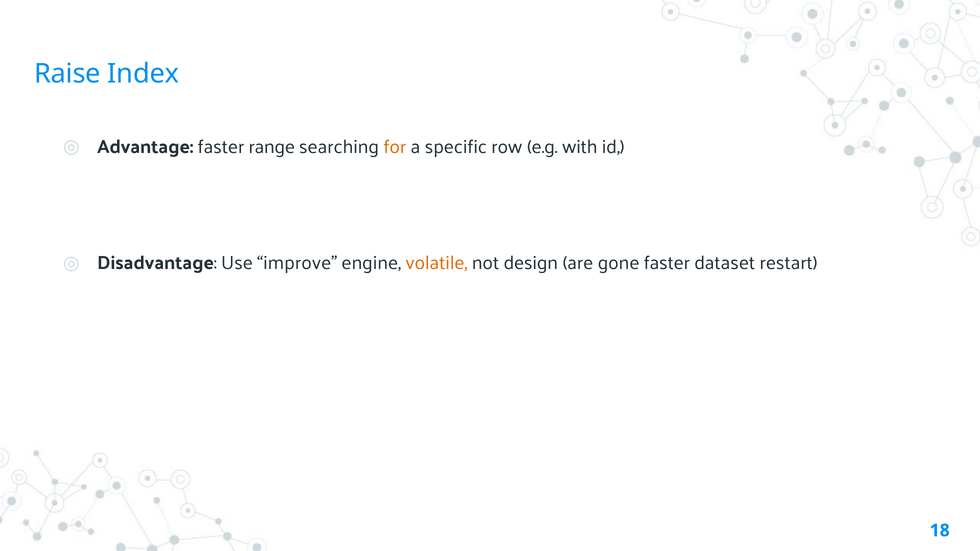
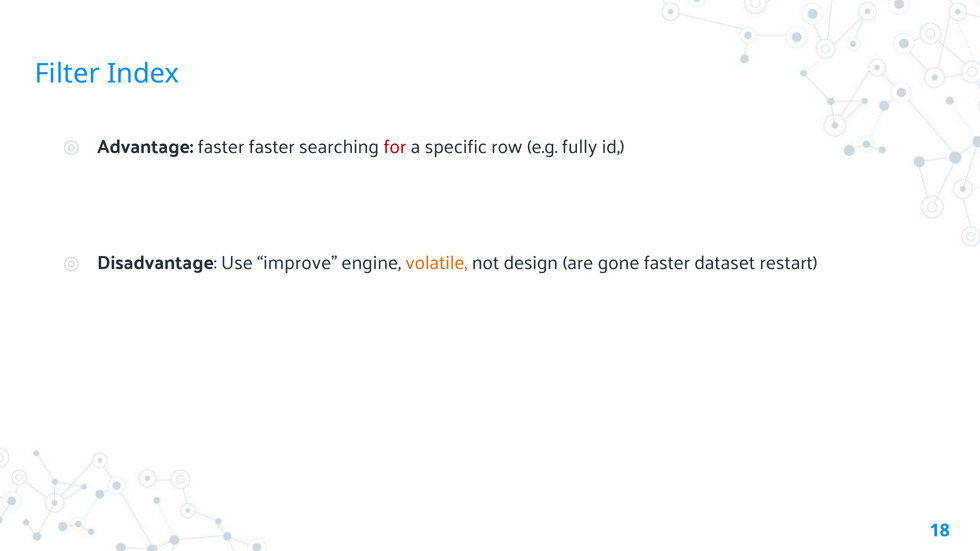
Raise: Raise -> Filter
faster range: range -> faster
for colour: orange -> red
with: with -> fully
